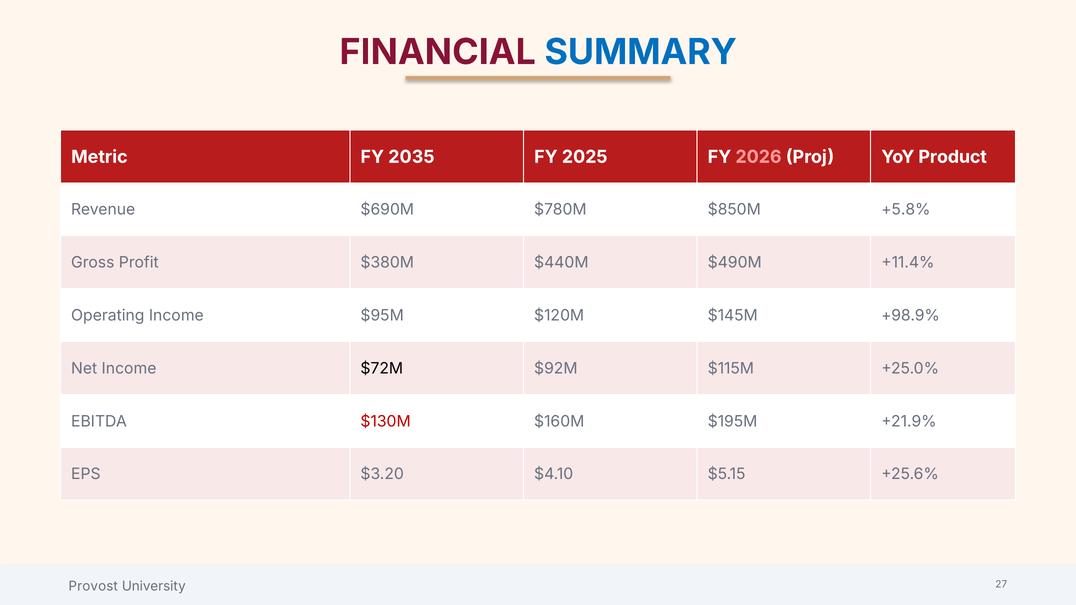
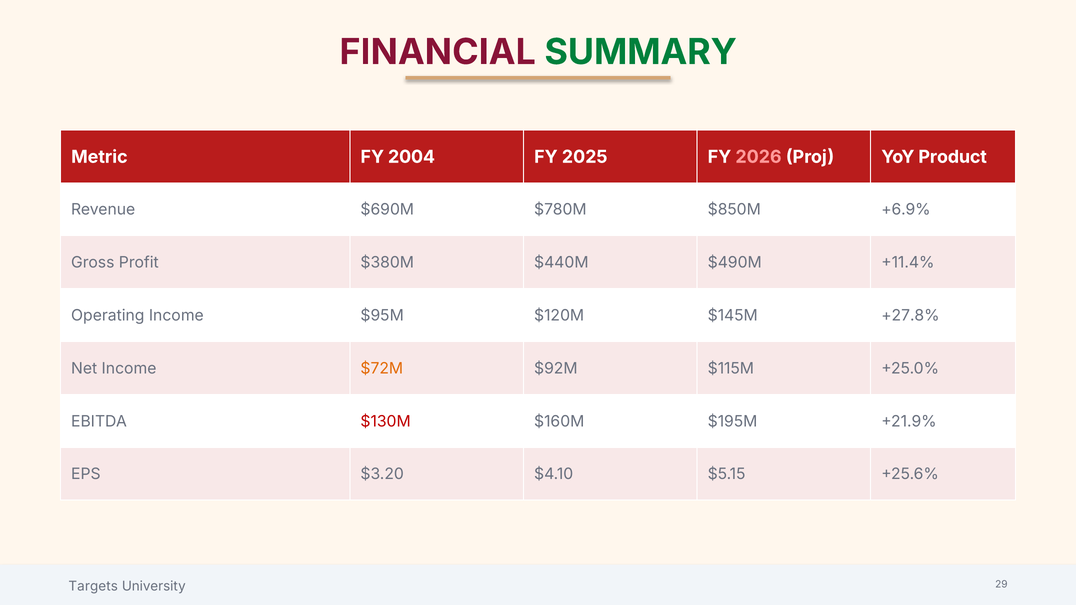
SUMMARY colour: blue -> green
2035: 2035 -> 2004
+5.8%: +5.8% -> +6.9%
+98.9%: +98.9% -> +27.8%
$72M colour: black -> orange
Provost: Provost -> Targets
27: 27 -> 29
